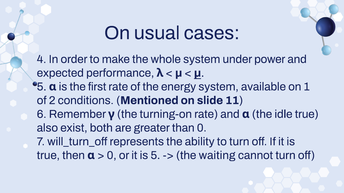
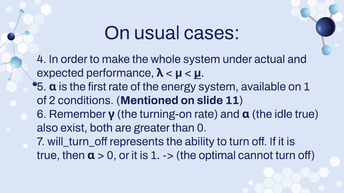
power: power -> actual
is 5: 5 -> 1
waiting: waiting -> optimal
